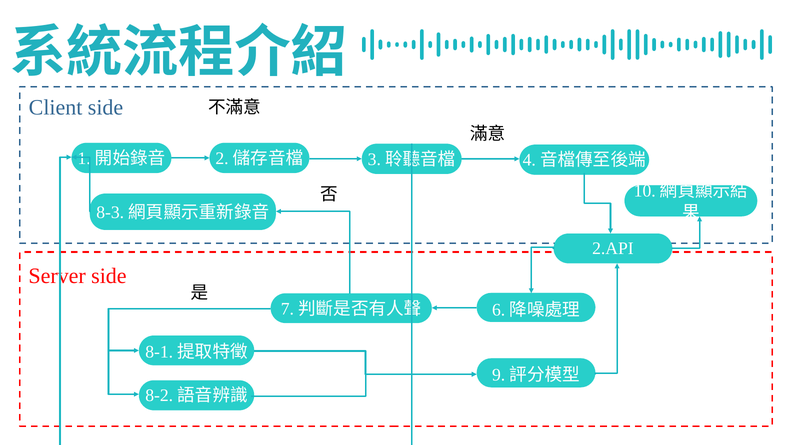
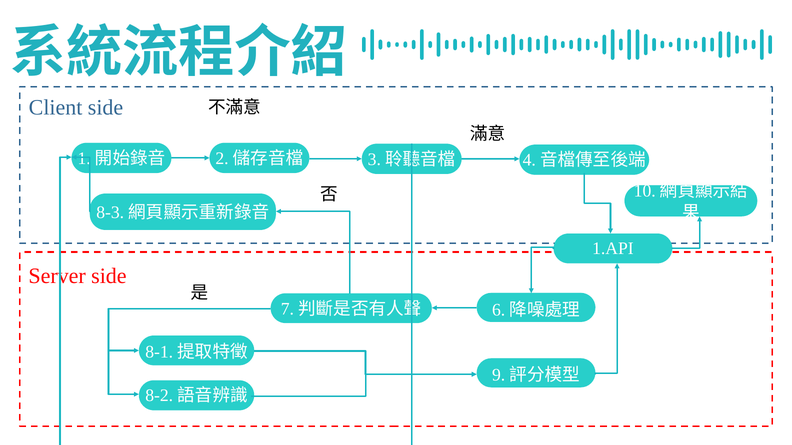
2.API: 2.API -> 1.API
